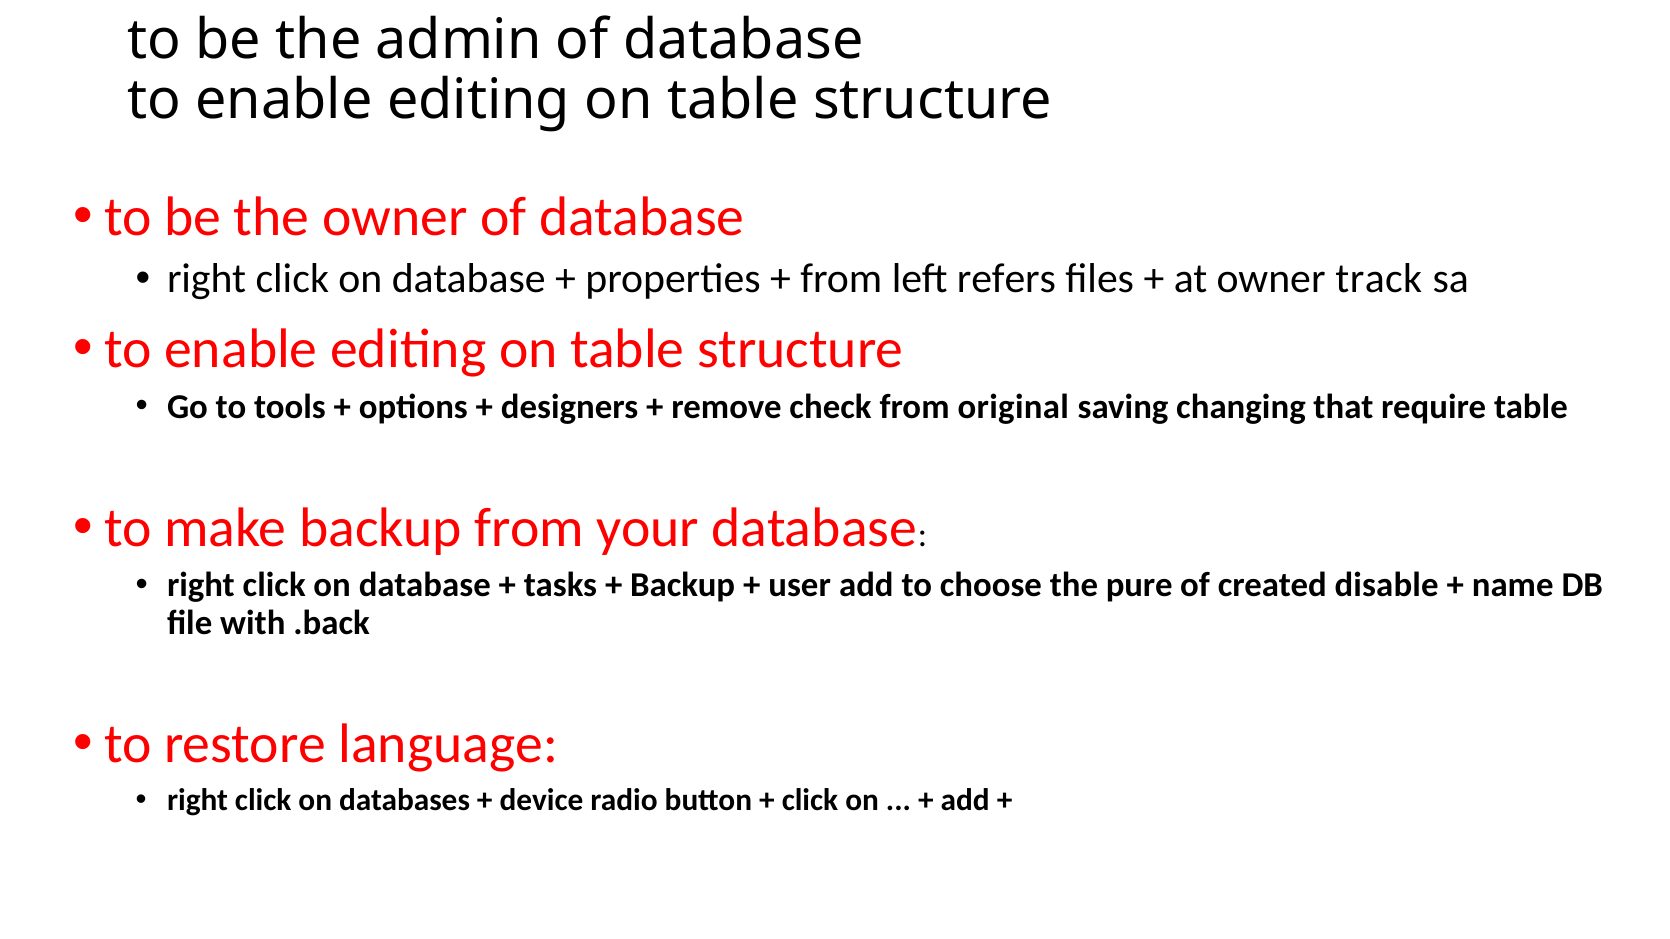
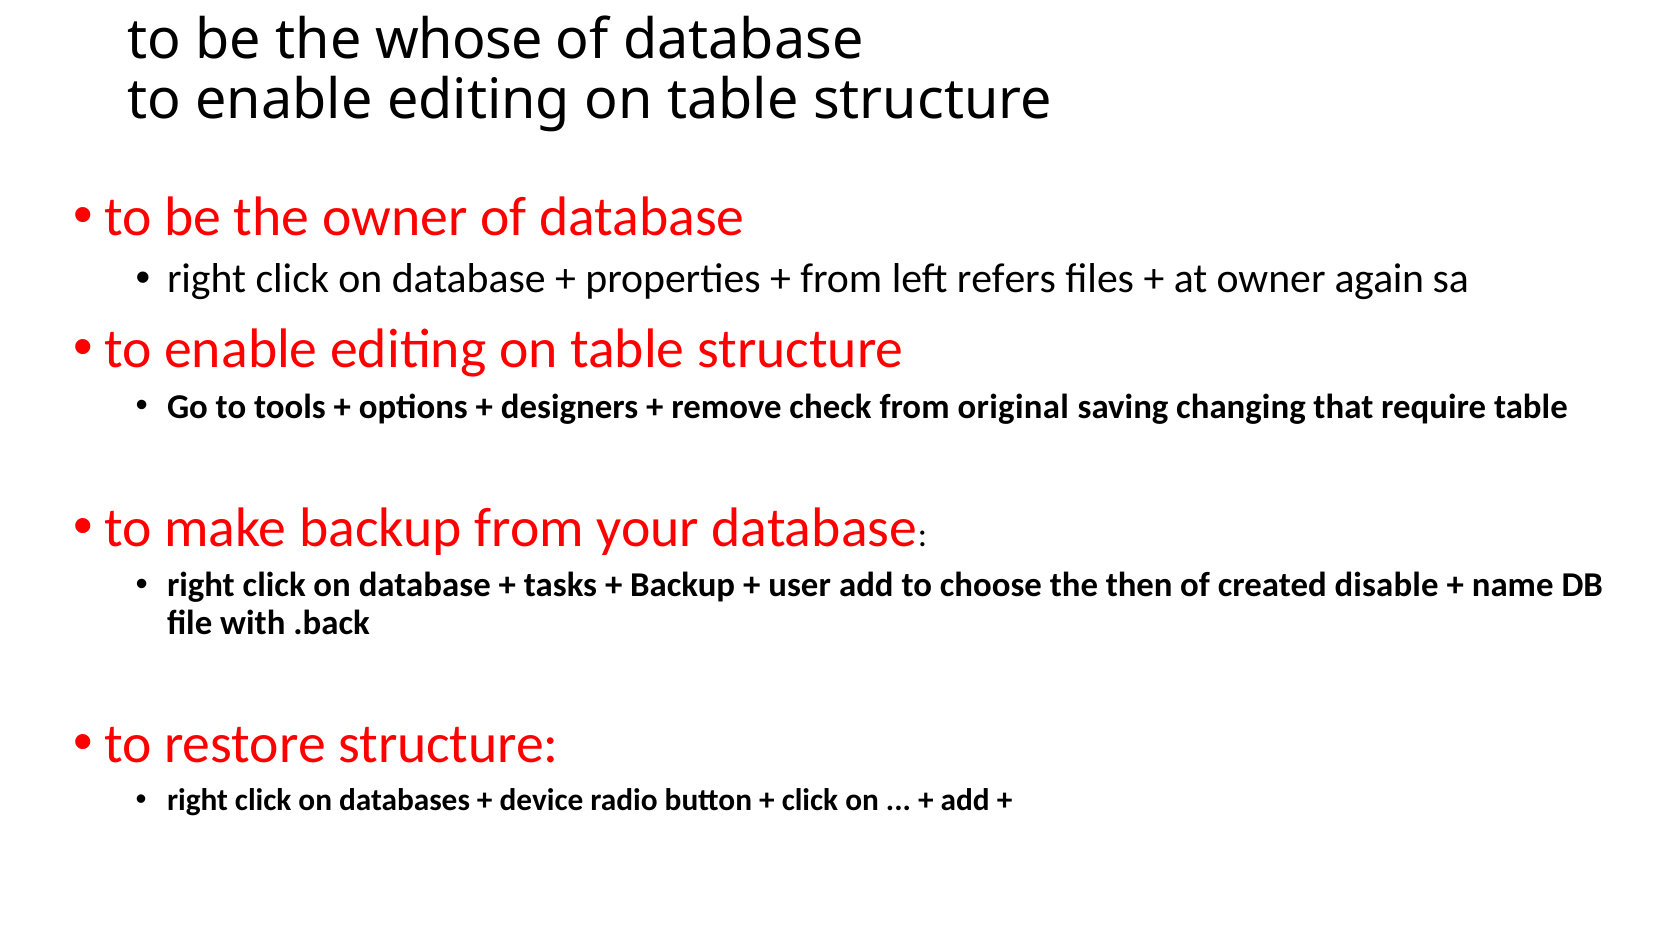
admin: admin -> whose
track: track -> again
pure: pure -> then
restore language: language -> structure
